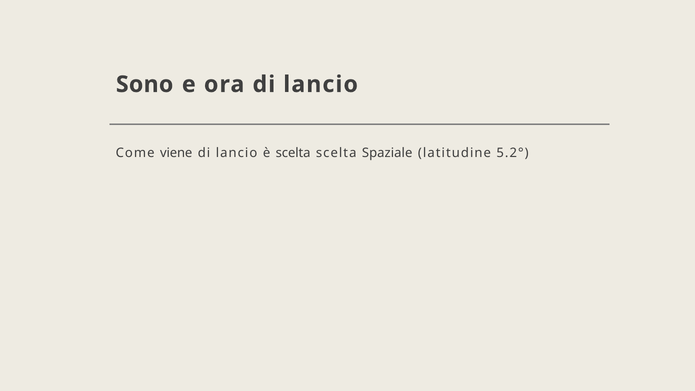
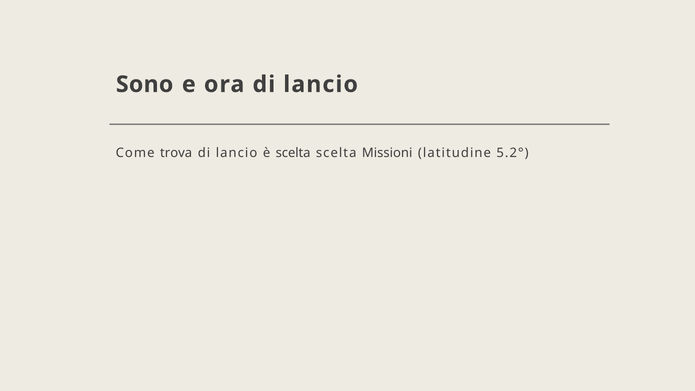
viene: viene -> trova
Spaziale: Spaziale -> Missioni
